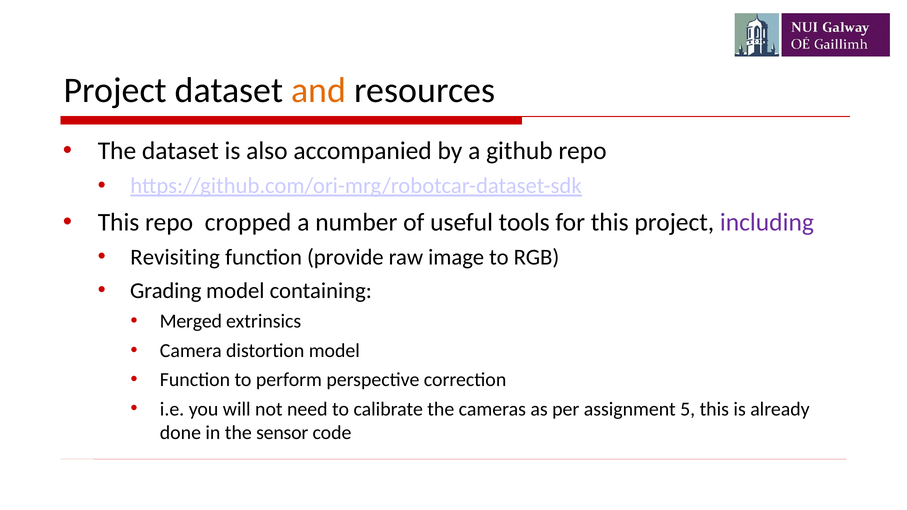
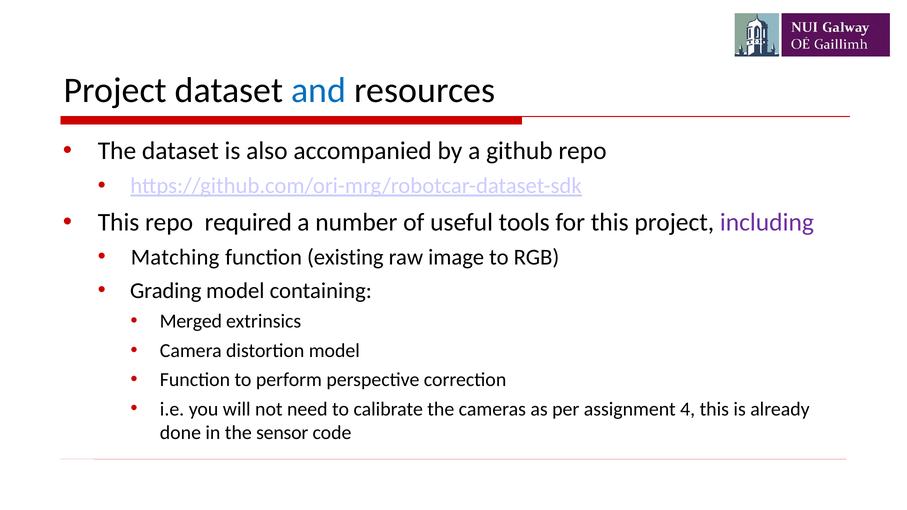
and colour: orange -> blue
cropped: cropped -> required
Revisiting: Revisiting -> Matching
provide: provide -> existing
5: 5 -> 4
